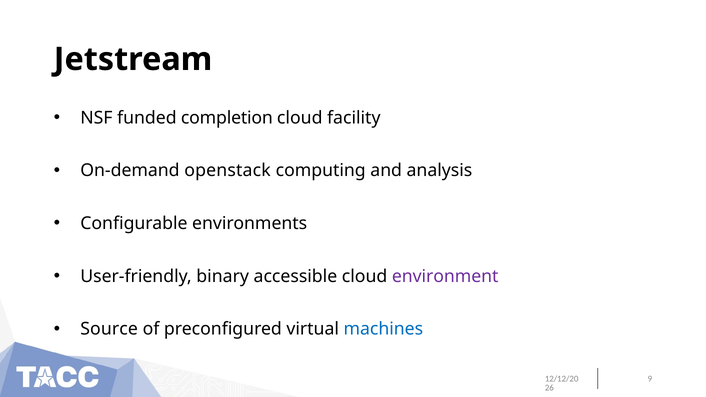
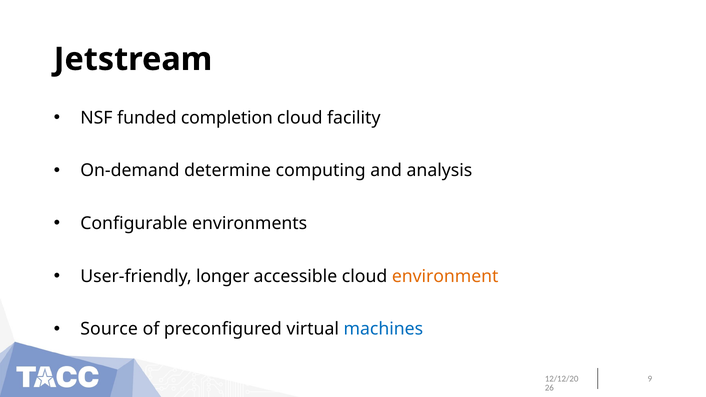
openstack: openstack -> determine
binary: binary -> longer
environment colour: purple -> orange
